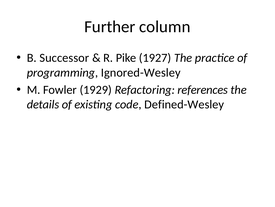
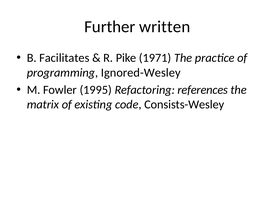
column: column -> written
Successor: Successor -> Facilitates
1927: 1927 -> 1971
1929: 1929 -> 1995
details: details -> matrix
Defined-Wesley: Defined-Wesley -> Consists-Wesley
